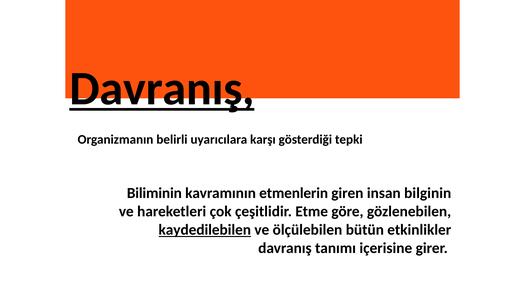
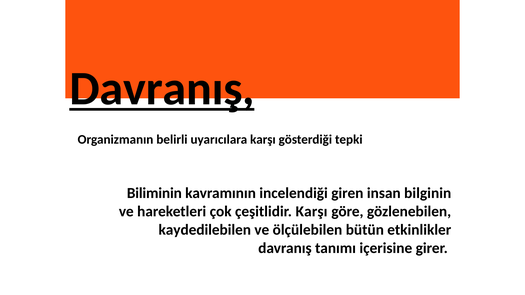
etmenlerin: etmenlerin -> incelendiği
çeşitlidir Etme: Etme -> Karşı
kaydedilebilen underline: present -> none
